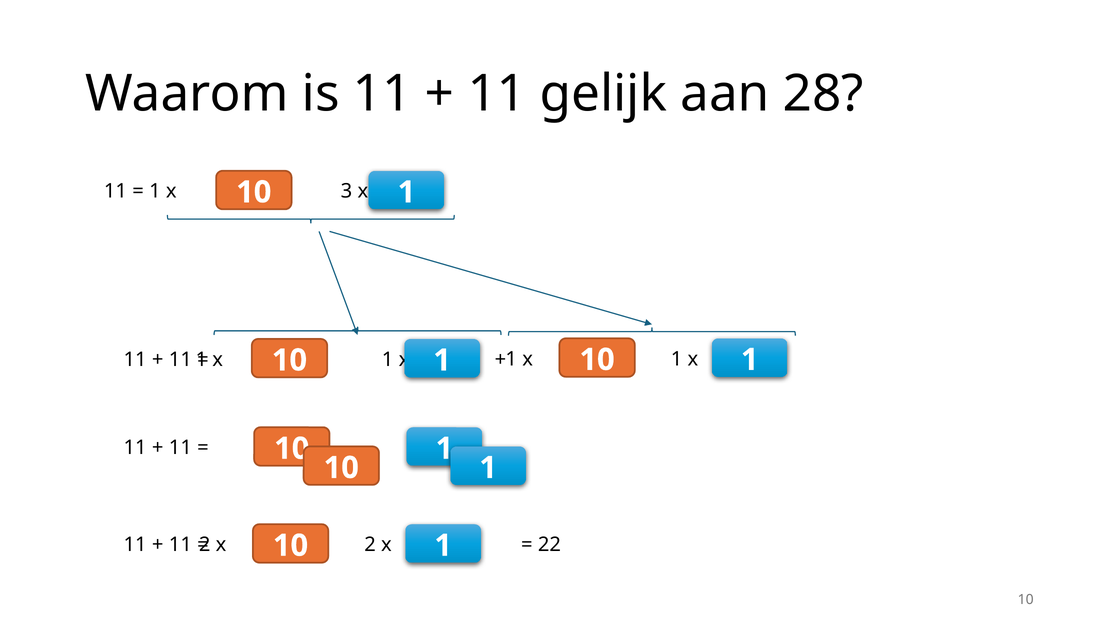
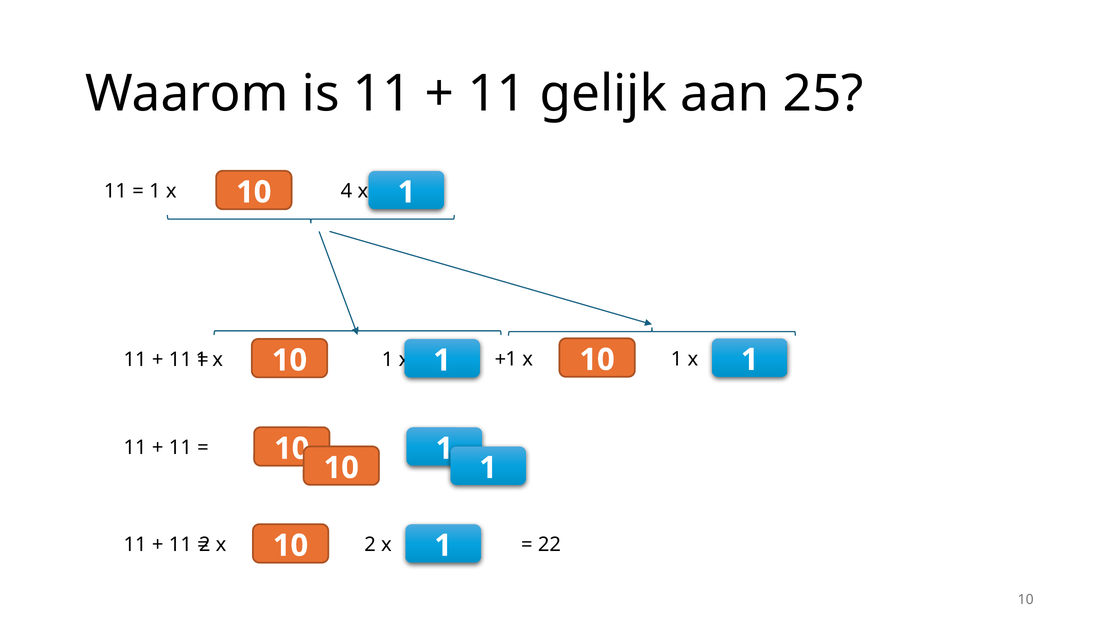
28: 28 -> 25
3: 3 -> 4
